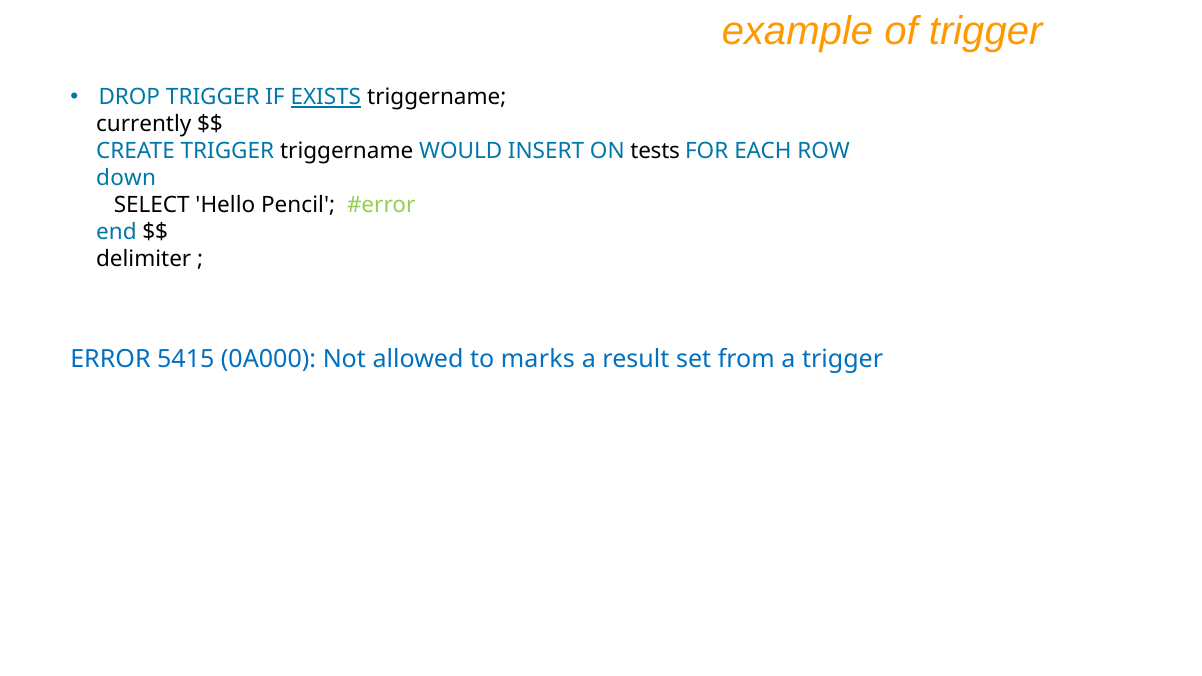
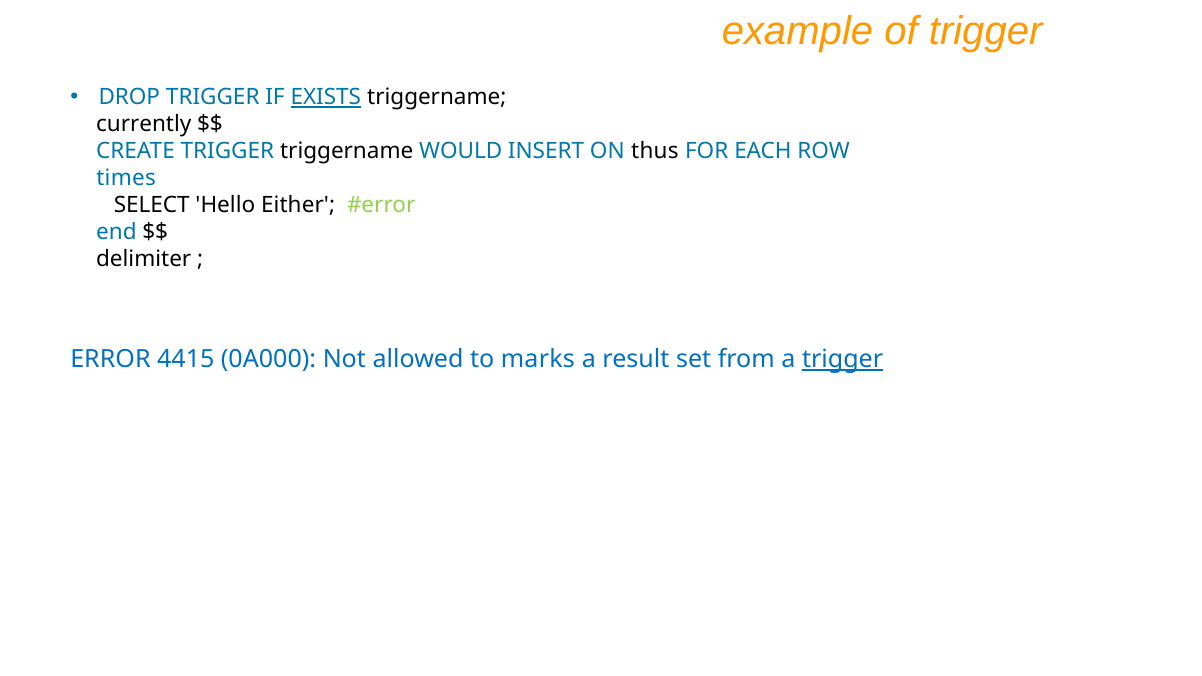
tests: tests -> thus
down: down -> times
Pencil: Pencil -> Either
5415: 5415 -> 4415
trigger at (843, 359) underline: none -> present
